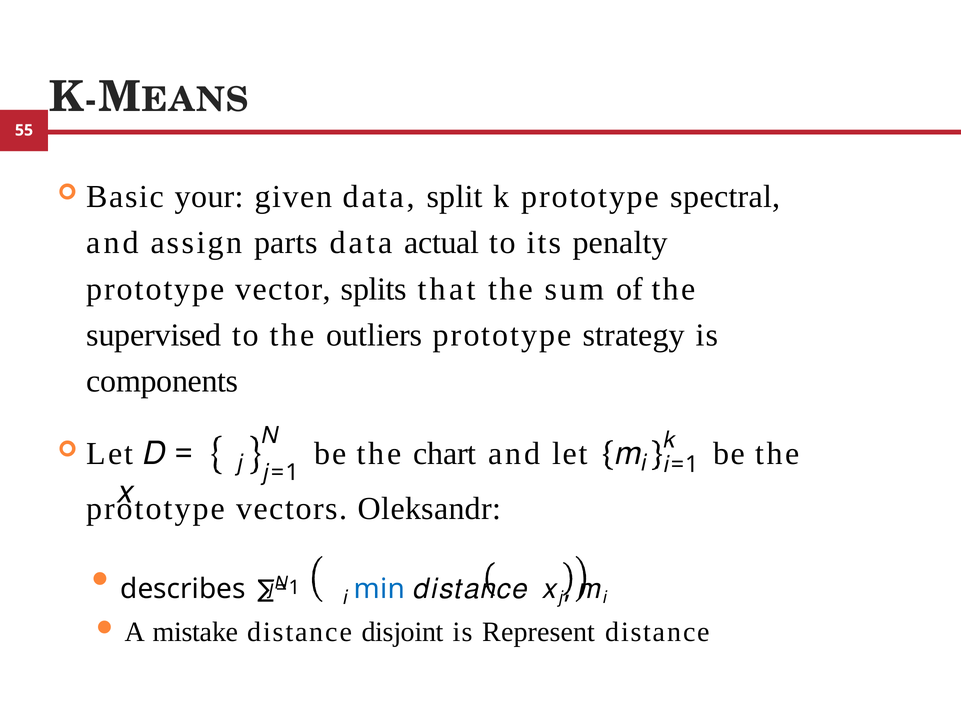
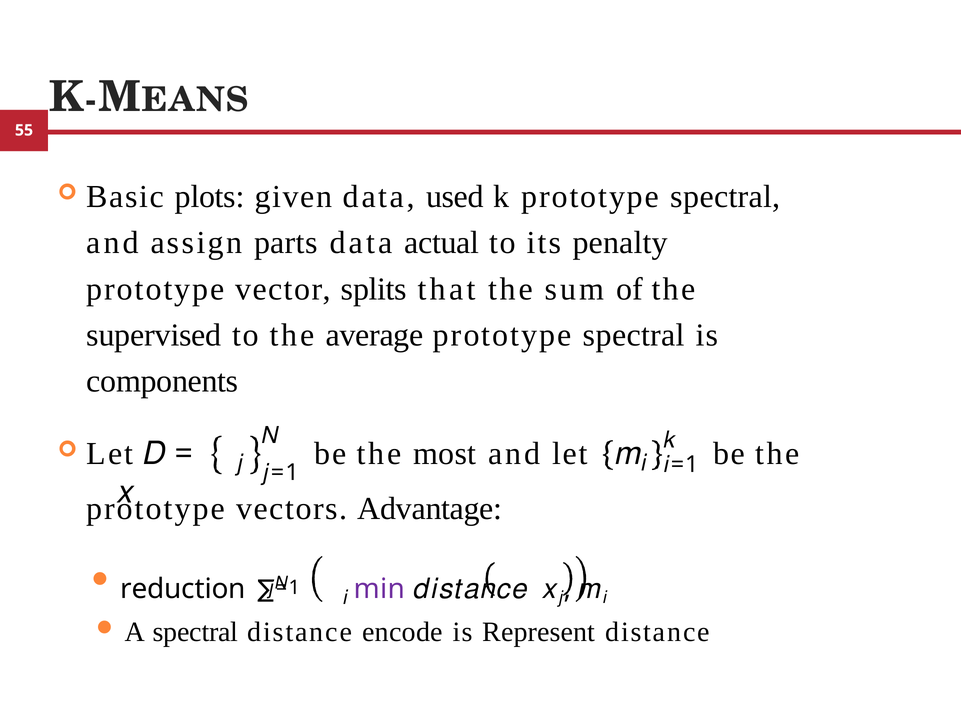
your: your -> plots
split: split -> used
outliers: outliers -> average
strategy at (634, 335): strategy -> spectral
chart: chart -> most
Oleksandr: Oleksandr -> Advantage
describes: describes -> reduction
min colour: blue -> purple
A mistake: mistake -> spectral
disjoint: disjoint -> encode
